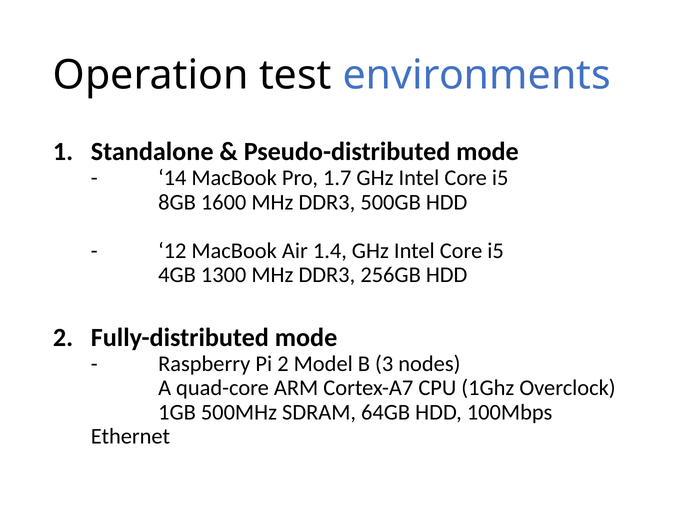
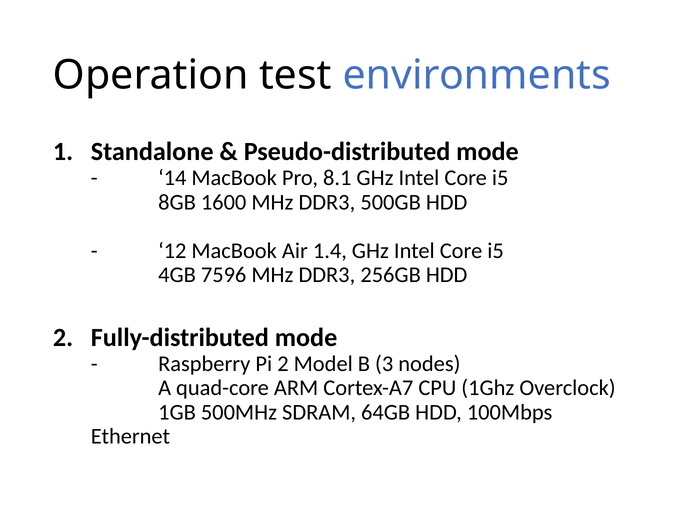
1.7: 1.7 -> 8.1
1300: 1300 -> 7596
